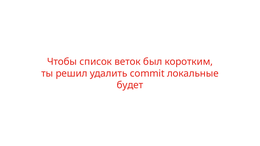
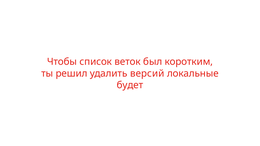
commit: commit -> версий
